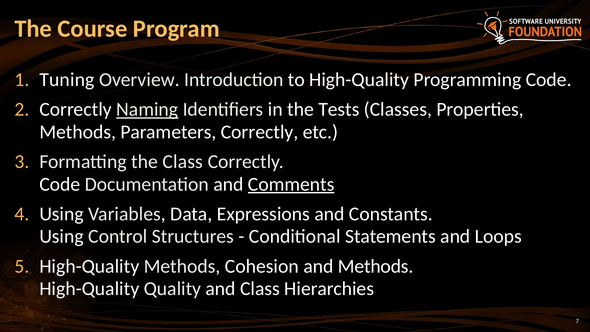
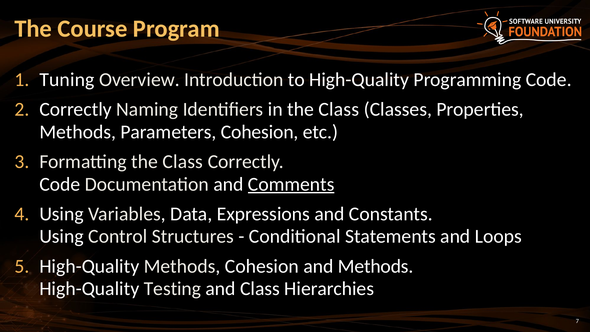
Naming underline: present -> none
in the Tests: Tests -> Class
Parameters Correctly: Correctly -> Cohesion
Quality: Quality -> Testing
